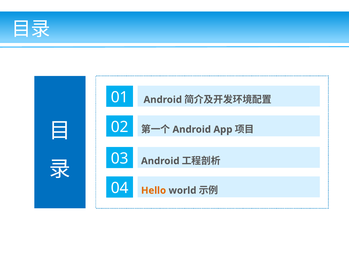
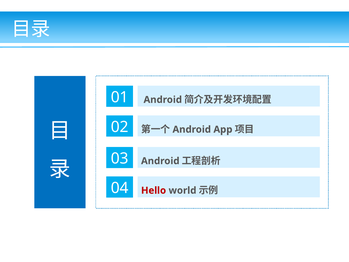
Hello colour: orange -> red
